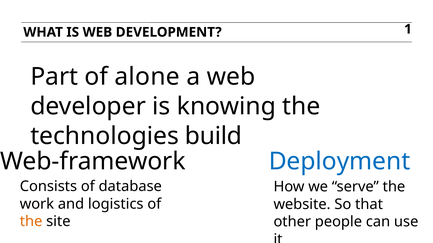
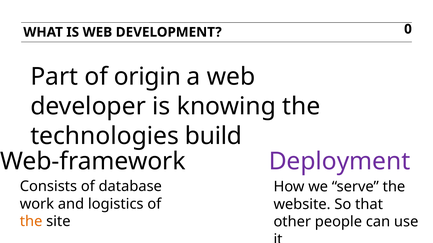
1: 1 -> 0
alone: alone -> origin
Deployment colour: blue -> purple
